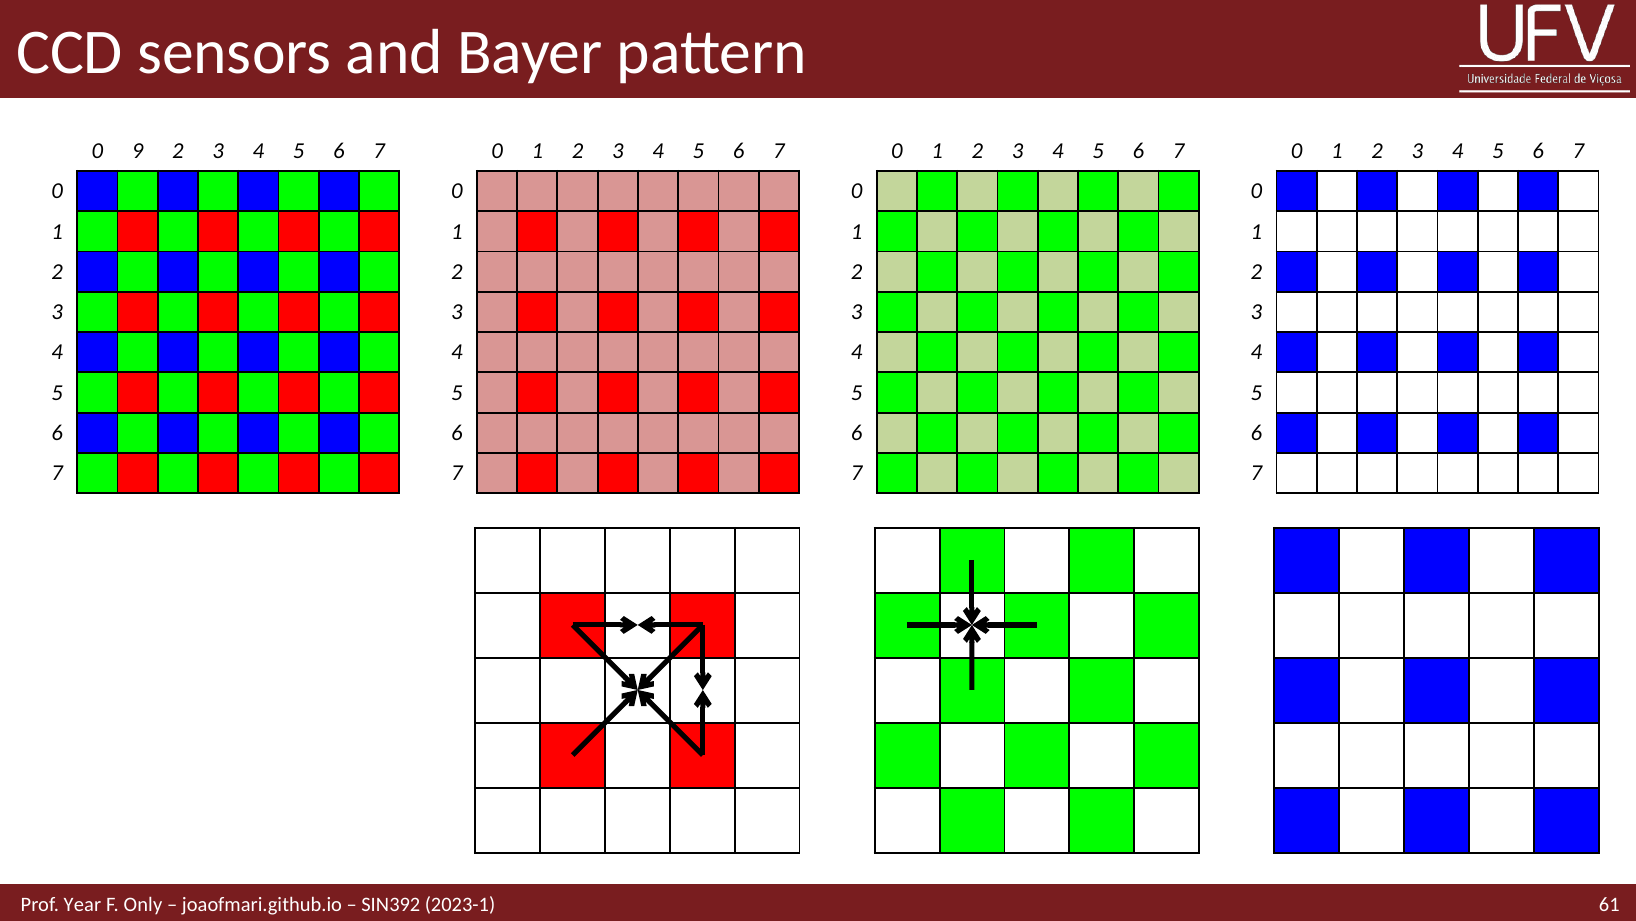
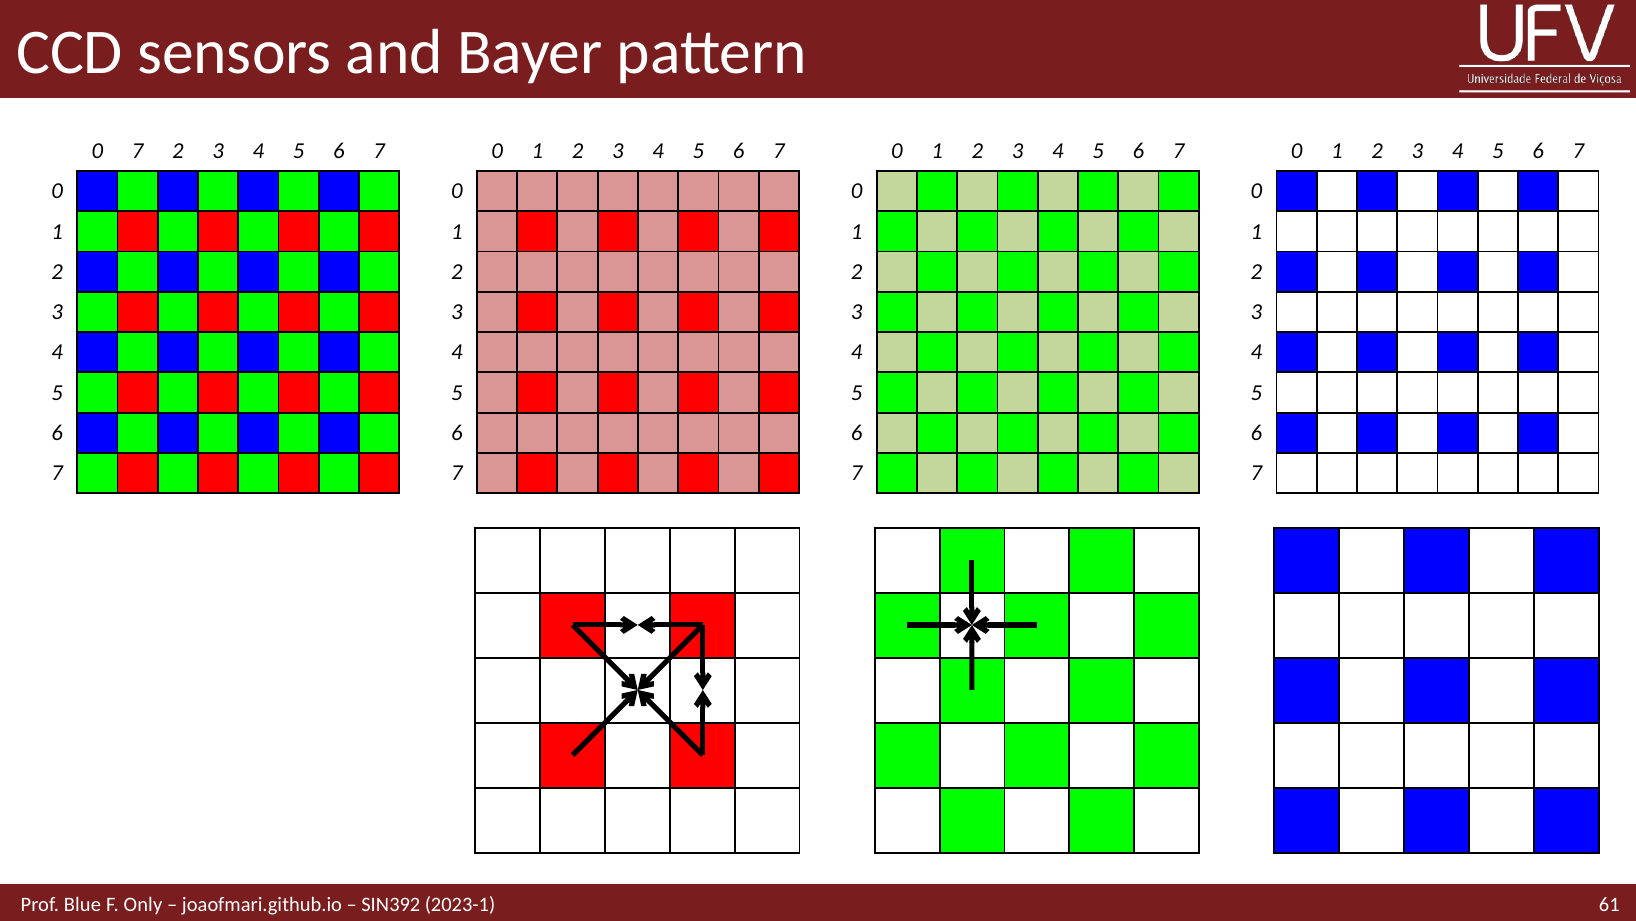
0 9: 9 -> 7
Year: Year -> Blue
